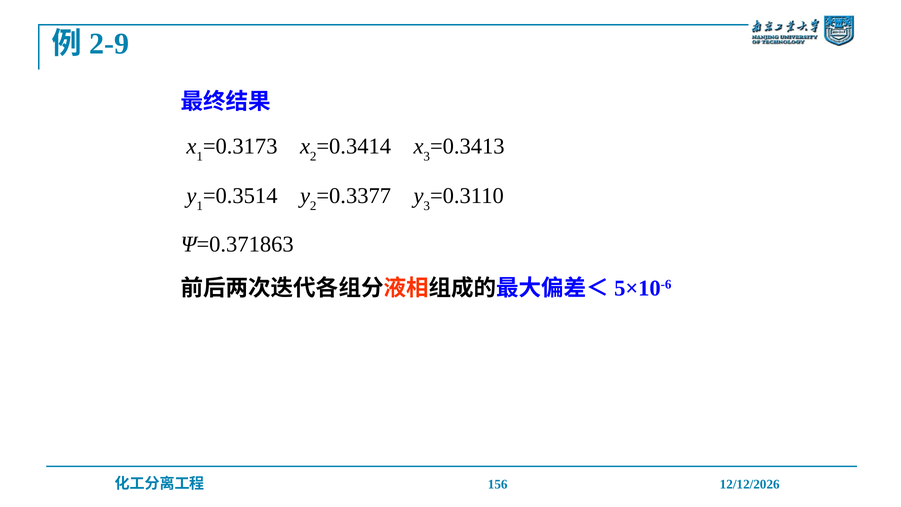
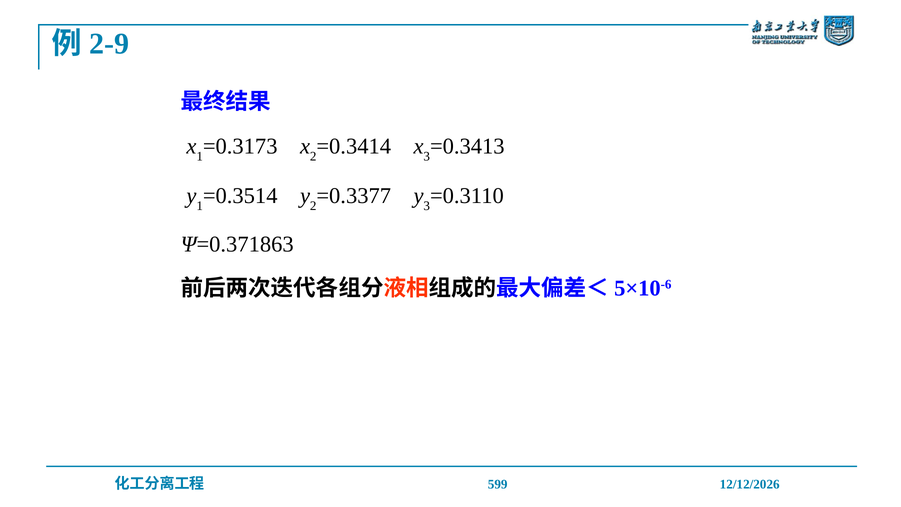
156: 156 -> 599
